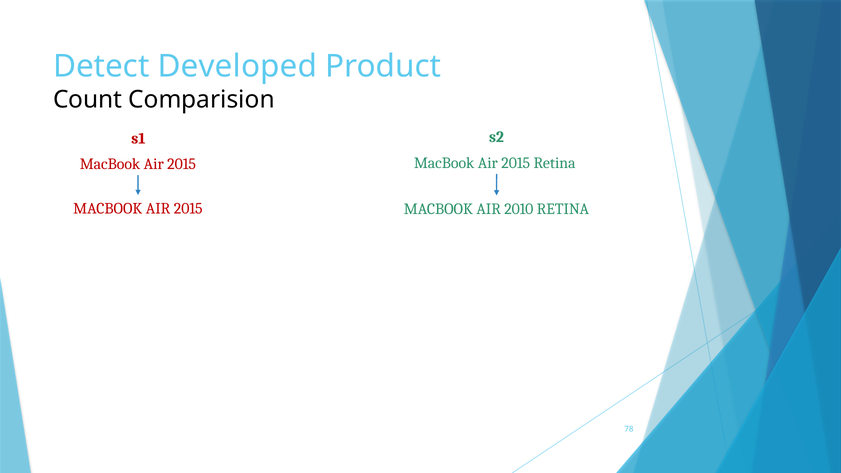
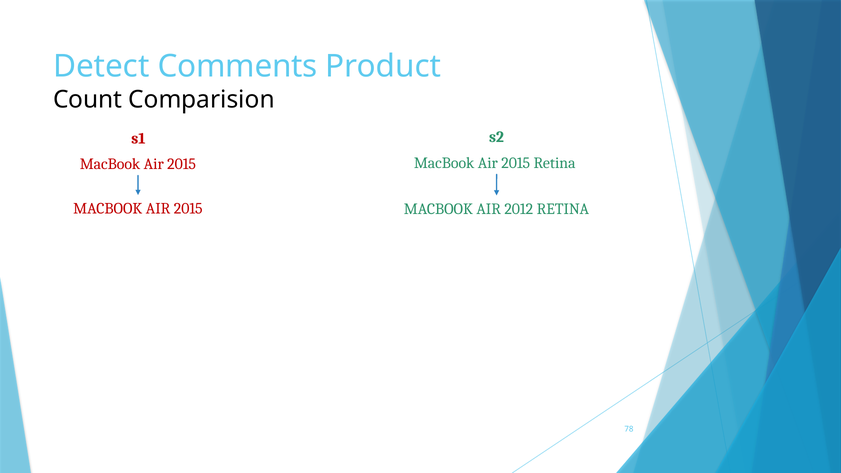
Developed: Developed -> Comments
2010: 2010 -> 2012
